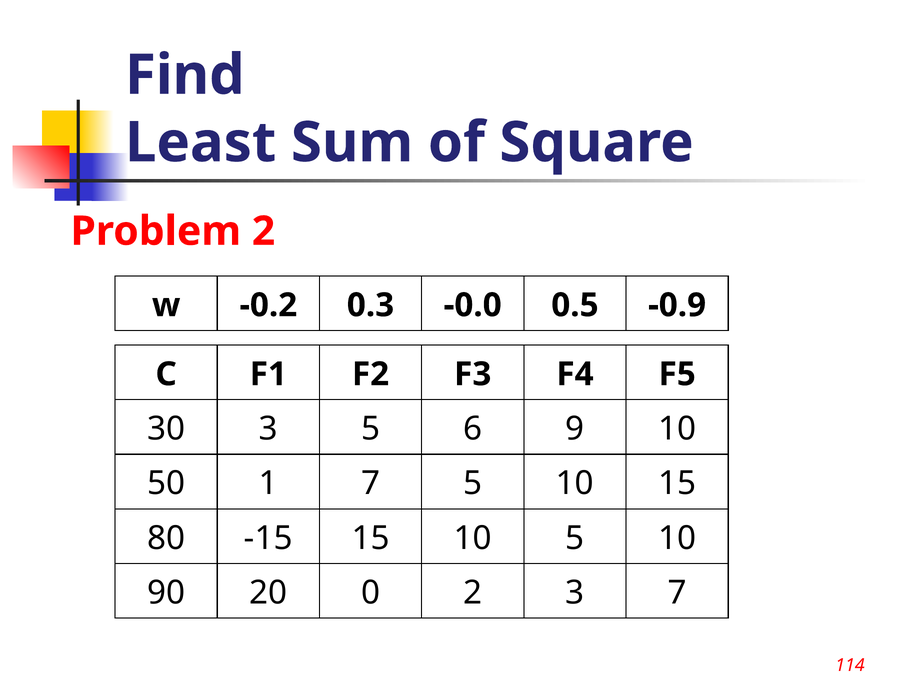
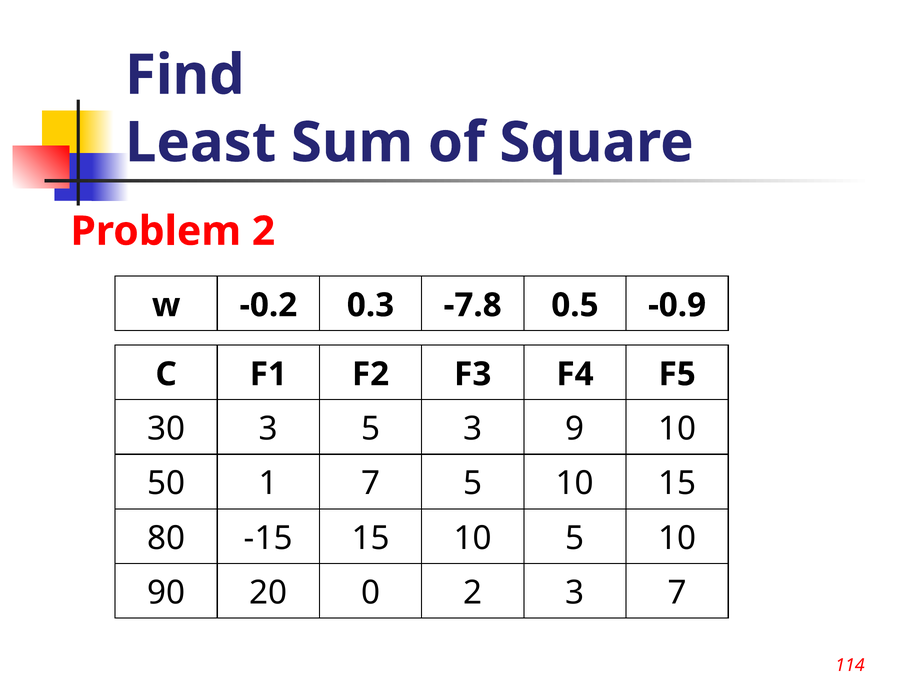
-0.0: -0.0 -> -7.8
5 6: 6 -> 3
